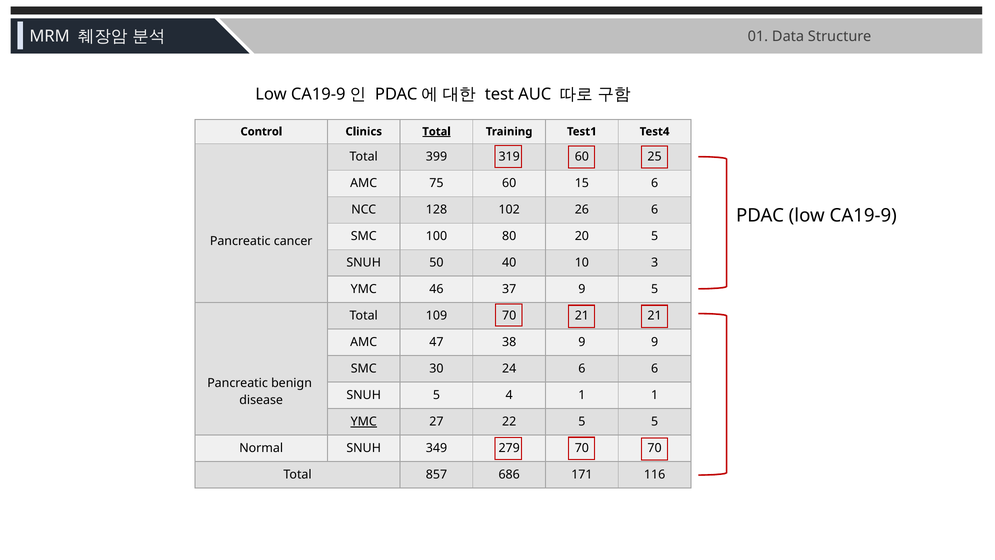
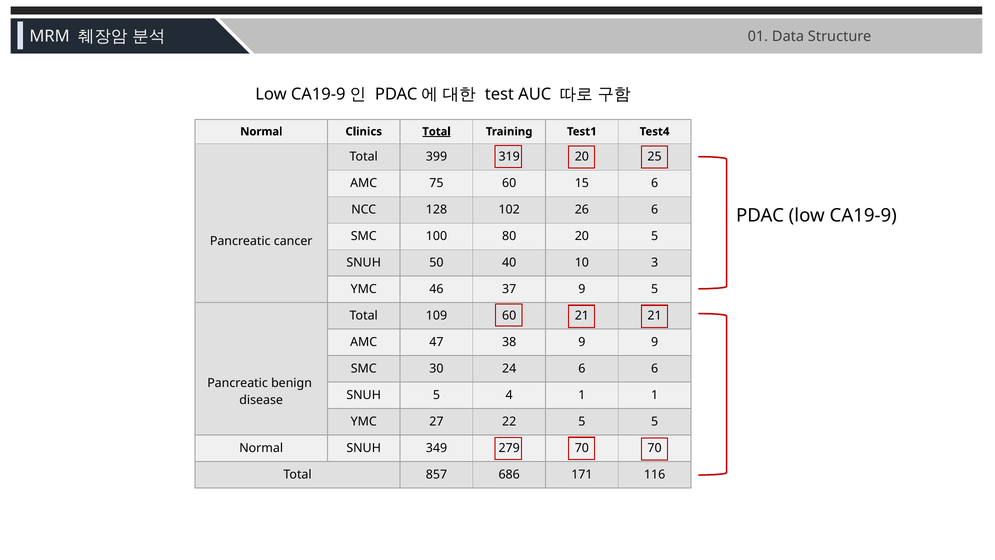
Control at (261, 132): Control -> Normal
319 60: 60 -> 20
109 70: 70 -> 60
YMC at (364, 421) underline: present -> none
